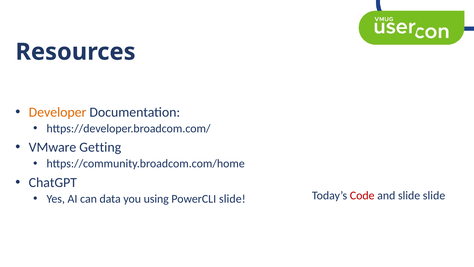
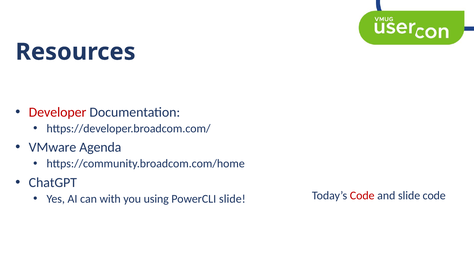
Developer colour: orange -> red
Getting: Getting -> Agenda
data: data -> with
slide slide: slide -> code
